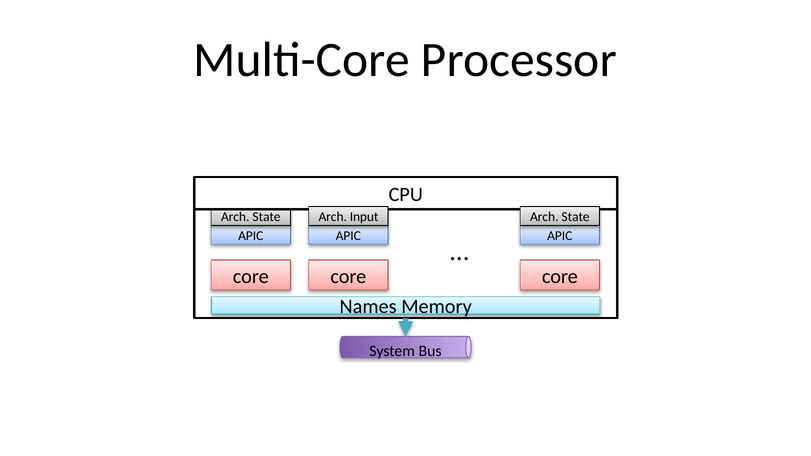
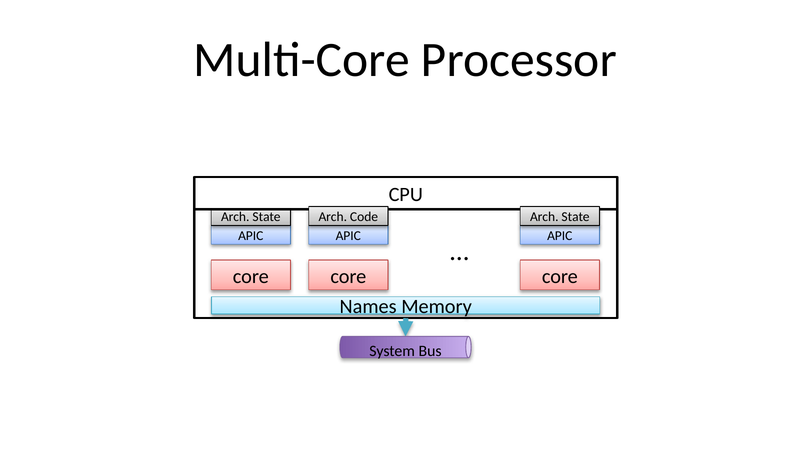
Input: Input -> Code
